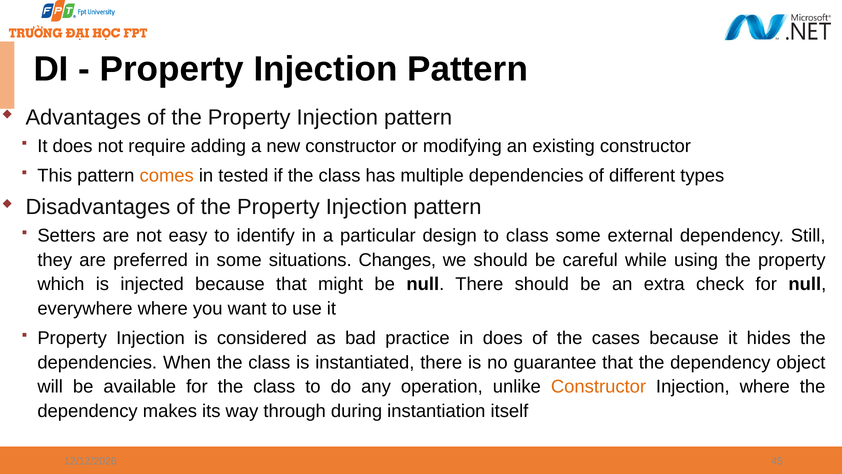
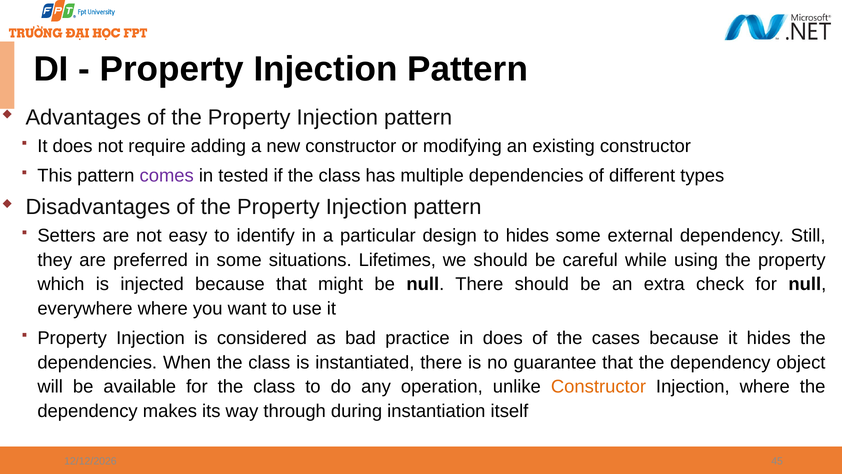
comes colour: orange -> purple
to class: class -> hides
Changes: Changes -> Lifetimes
